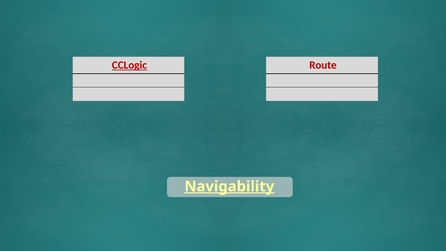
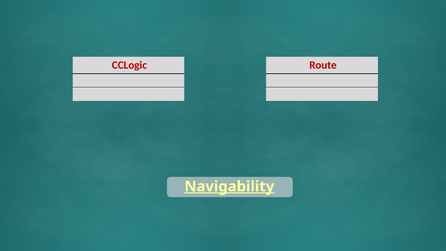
CCLogic underline: present -> none
